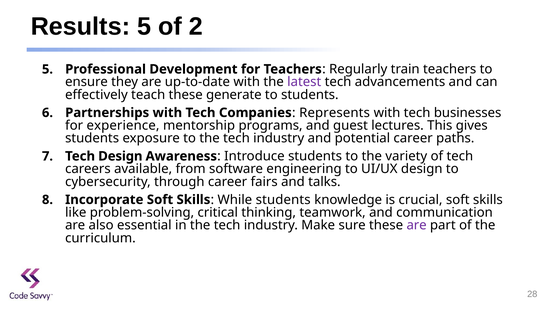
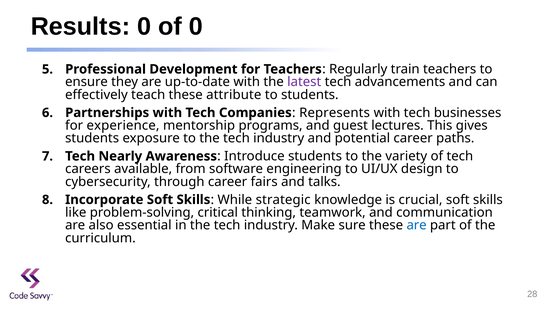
Results 5: 5 -> 0
of 2: 2 -> 0
generate: generate -> attribute
Tech Design: Design -> Nearly
While students: students -> strategic
are at (417, 225) colour: purple -> blue
